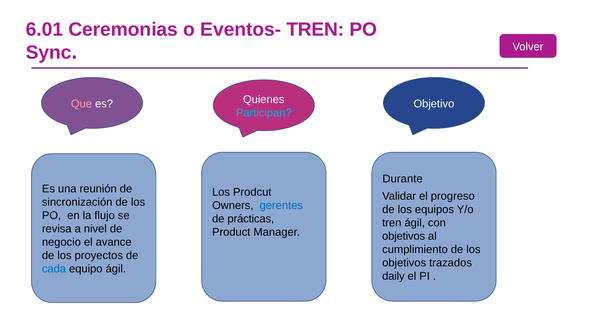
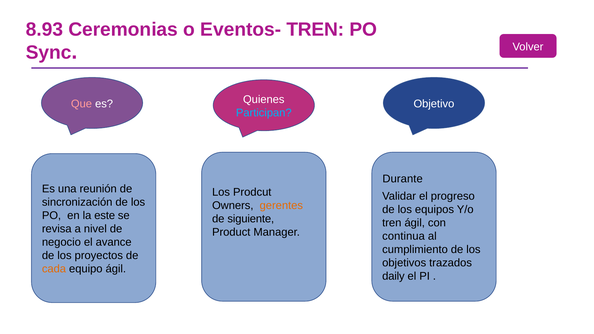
6.01: 6.01 -> 8.93
gerentes colour: blue -> orange
flujo: flujo -> este
prácticas: prácticas -> siguiente
objetivos at (404, 236): objetivos -> continua
cada colour: blue -> orange
